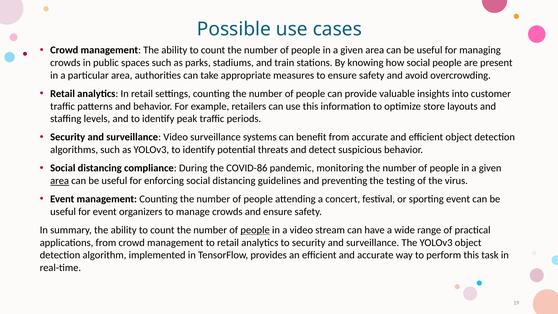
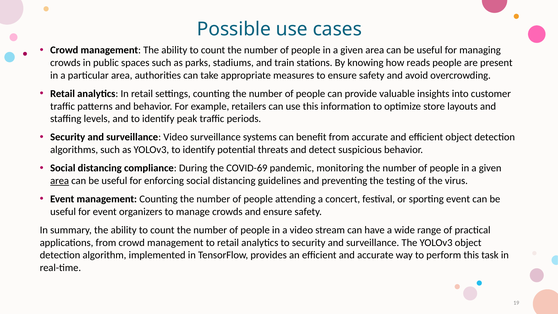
how social: social -> reads
COVID-86: COVID-86 -> COVID-69
people at (255, 230) underline: present -> none
